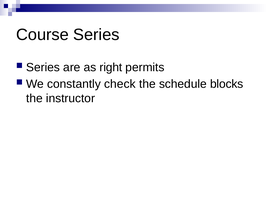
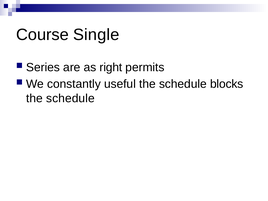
Course Series: Series -> Single
check: check -> useful
instructor at (70, 98): instructor -> schedule
